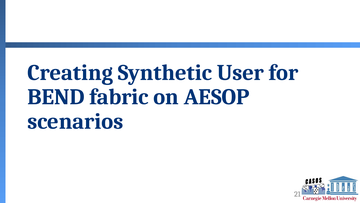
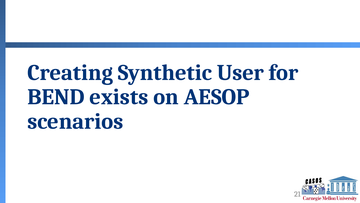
fabric: fabric -> exists
